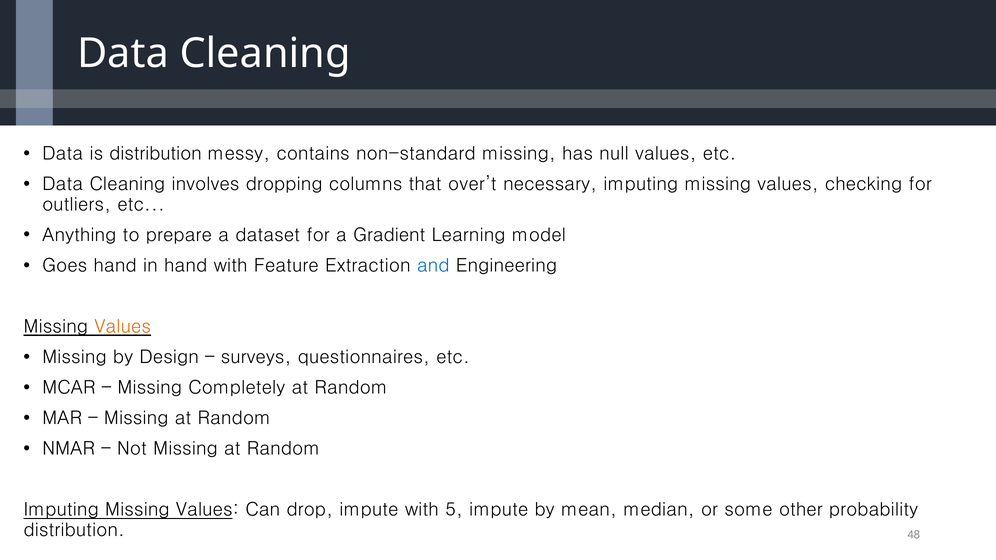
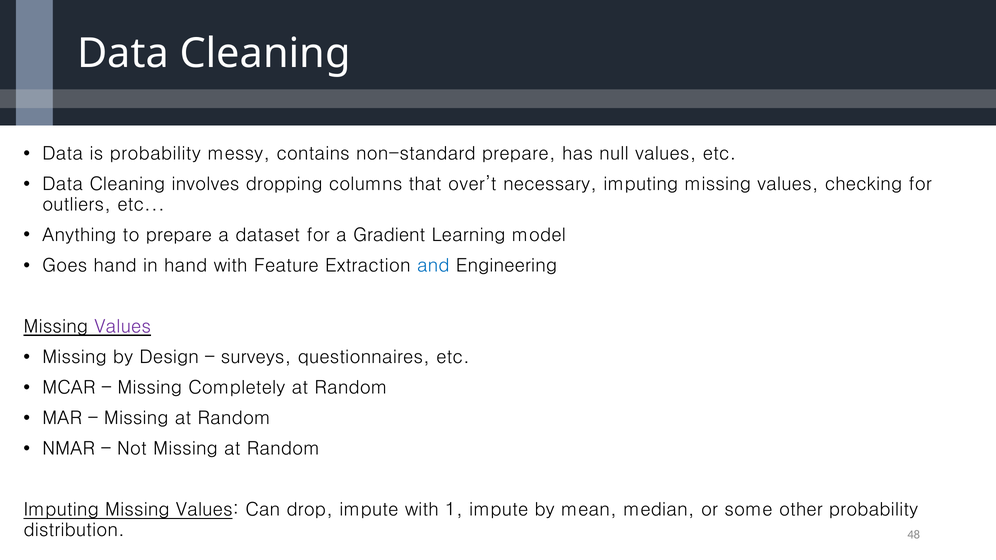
is distribution: distribution -> probability
non-standard missing: missing -> prepare
Values at (123, 327) colour: orange -> purple
5: 5 -> 1
